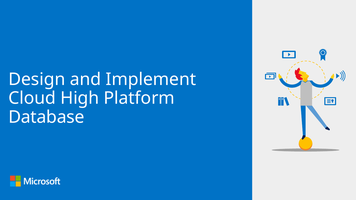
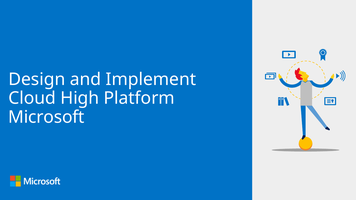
Database: Database -> Microsoft
